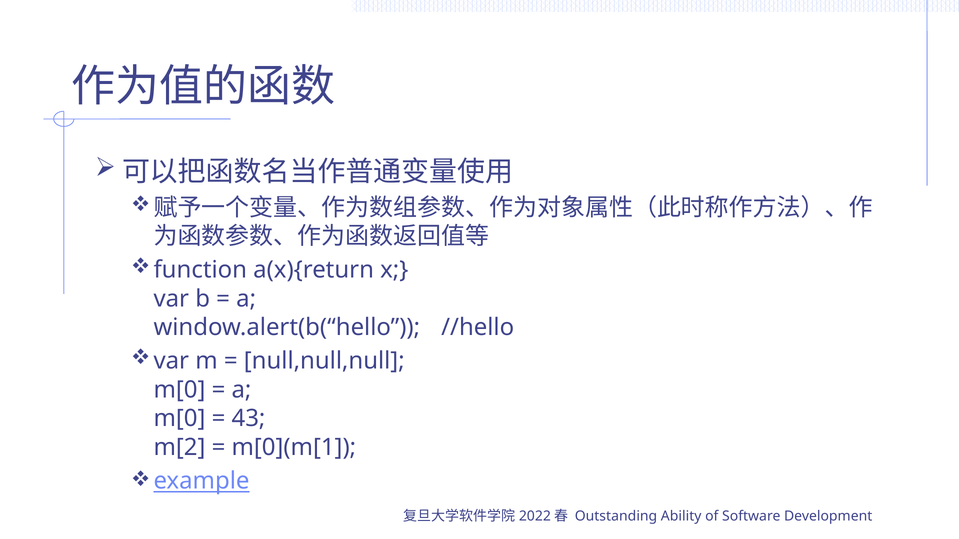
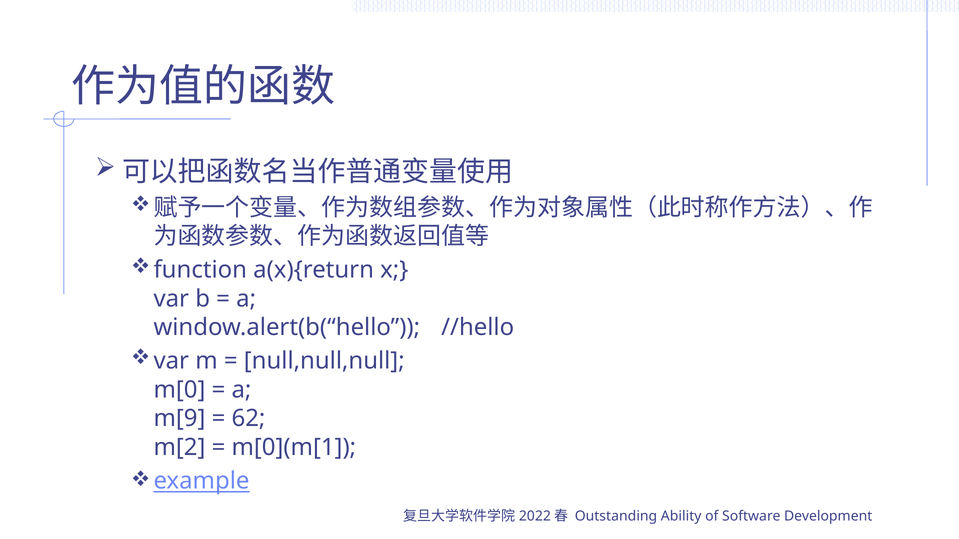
m[0 at (179, 419): m[0 -> m[9
43: 43 -> 62
